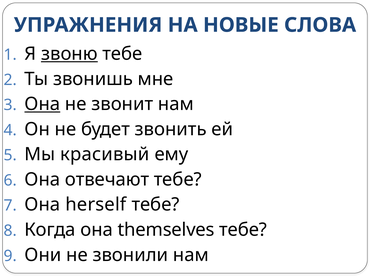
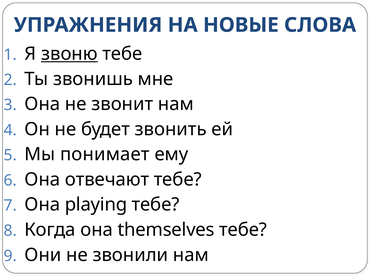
Она at (42, 104) underline: present -> none
красивый: красивый -> понимает
herself: herself -> playing
